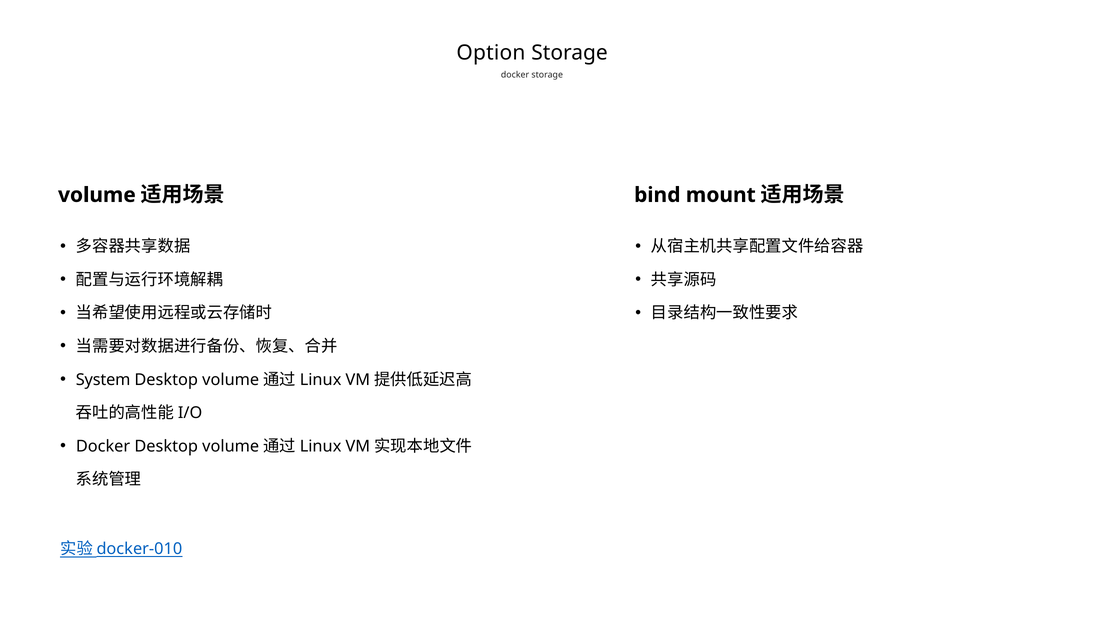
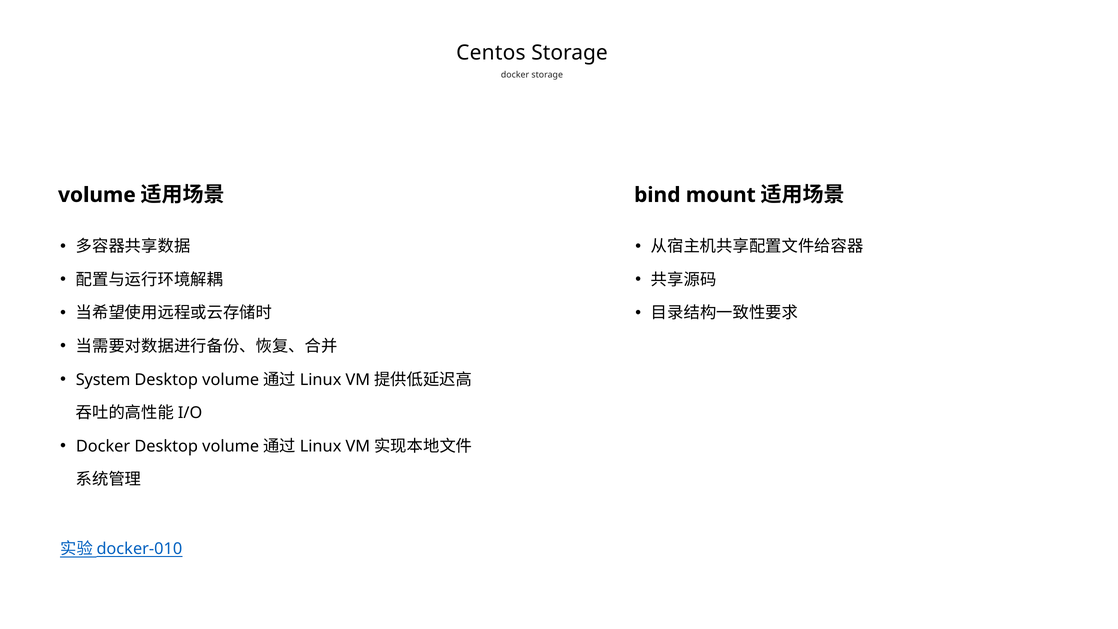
Option: Option -> Centos
